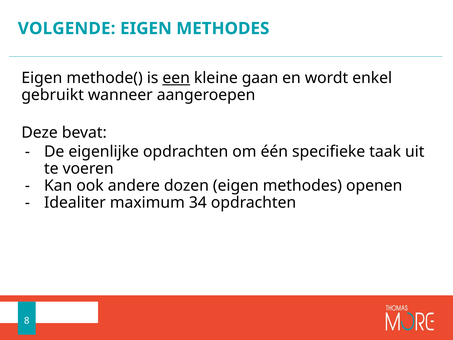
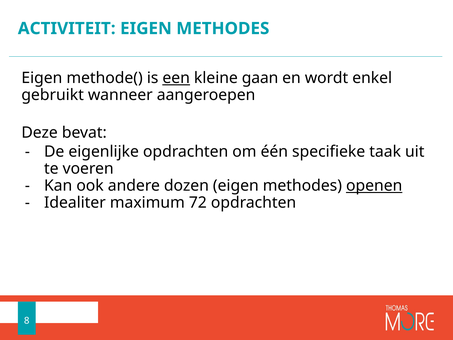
VOLGENDE: VOLGENDE -> ACTIVITEIT
openen underline: none -> present
34: 34 -> 72
